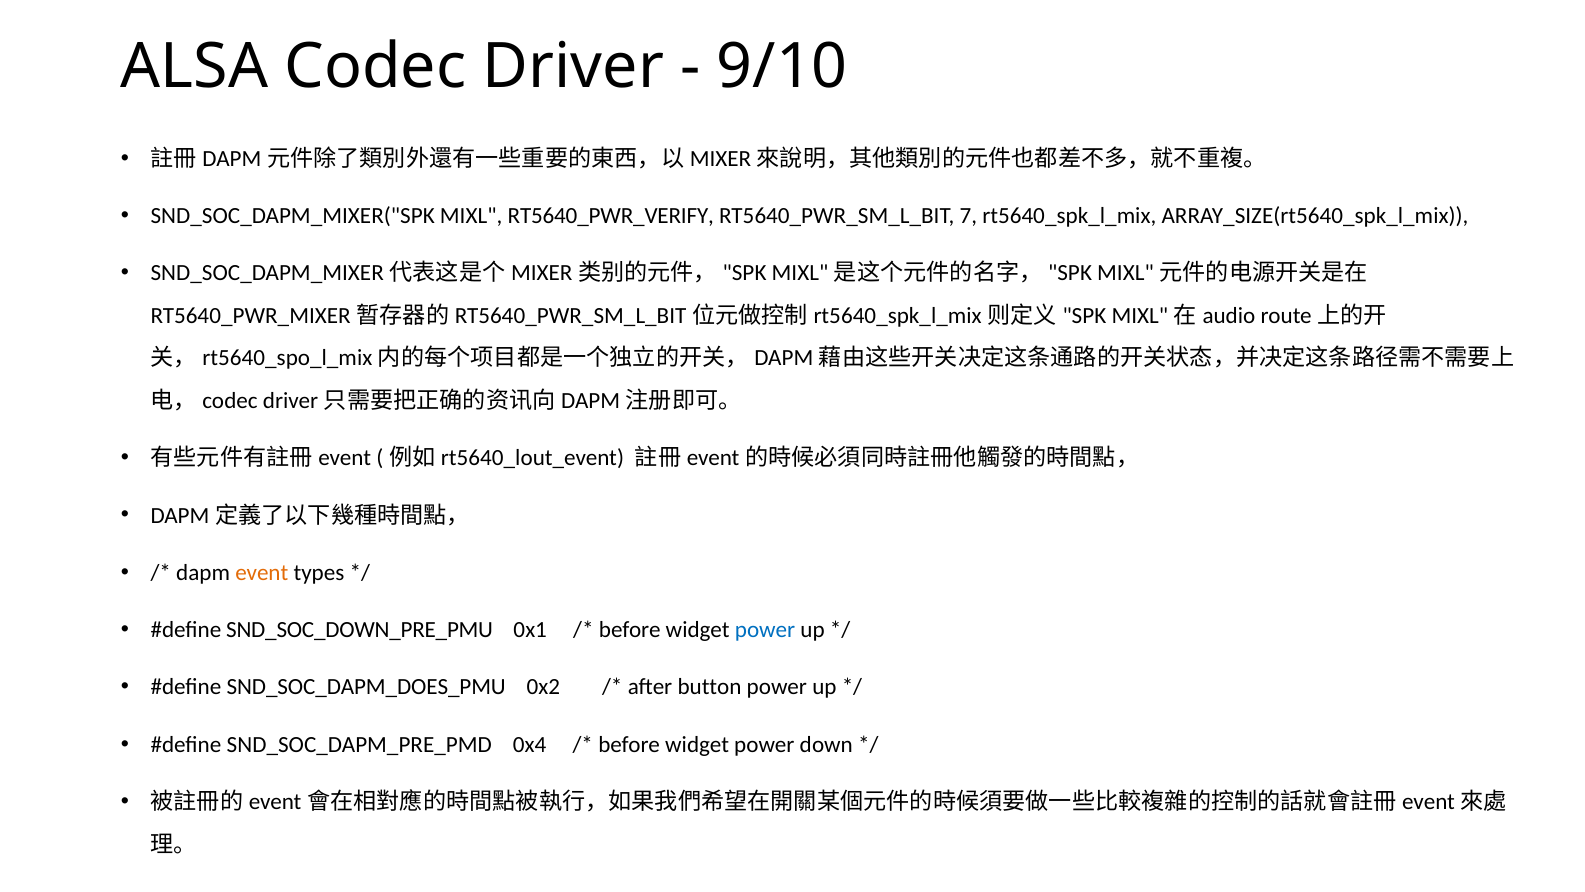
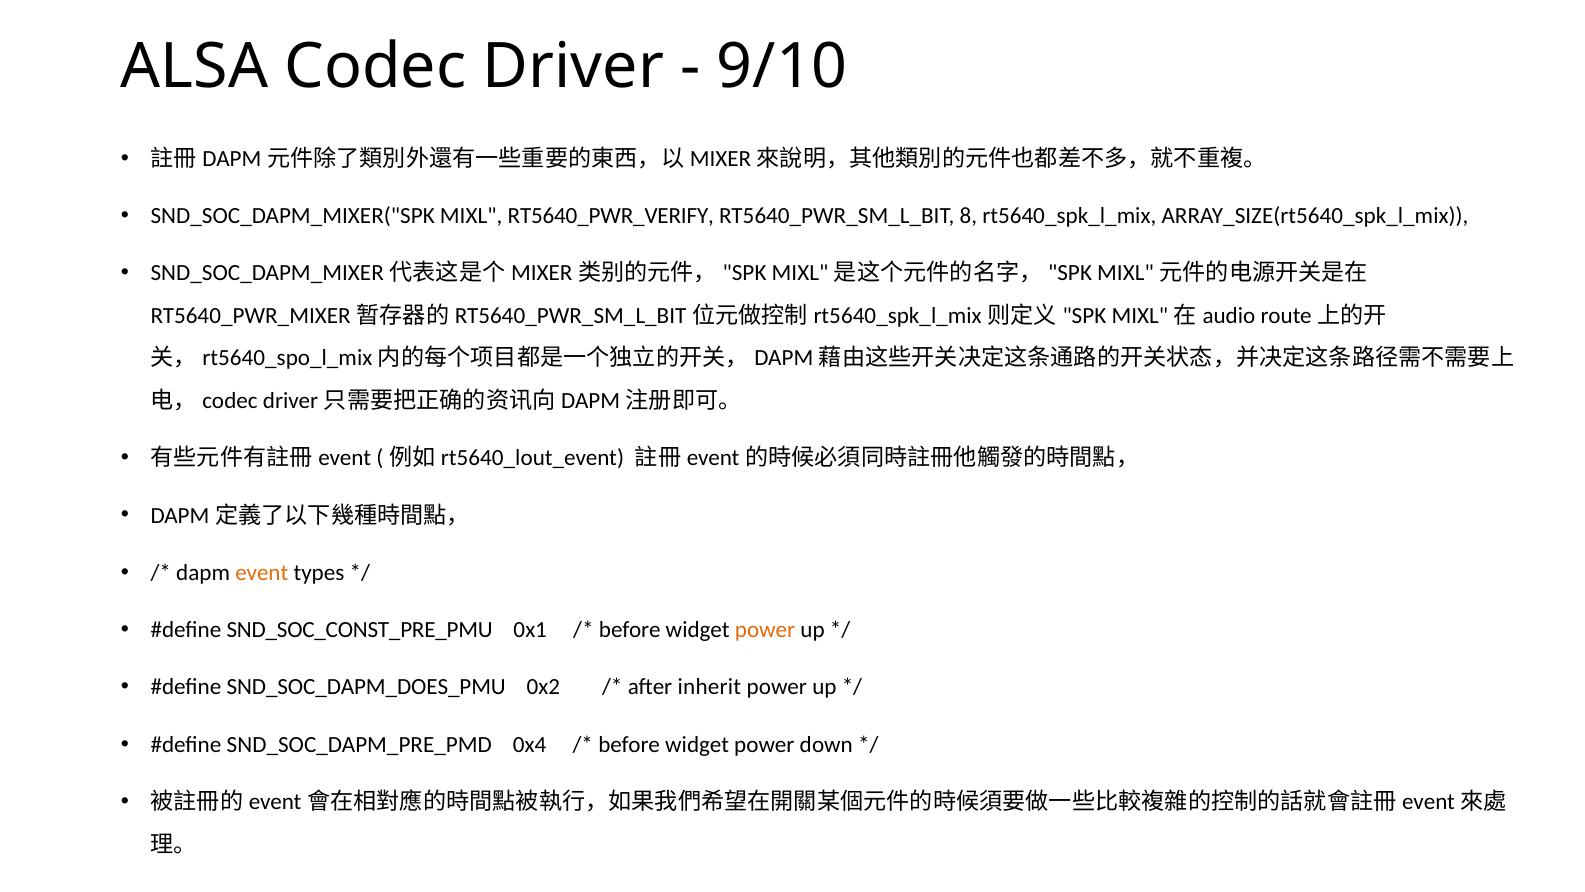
7: 7 -> 8
SND_SOC_DOWN_PRE_PMU: SND_SOC_DOWN_PRE_PMU -> SND_SOC_CONST_PRE_PMU
power at (765, 630) colour: blue -> orange
button: button -> inherit
